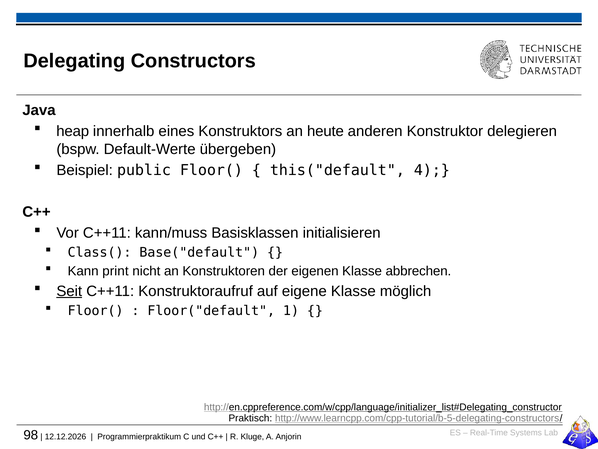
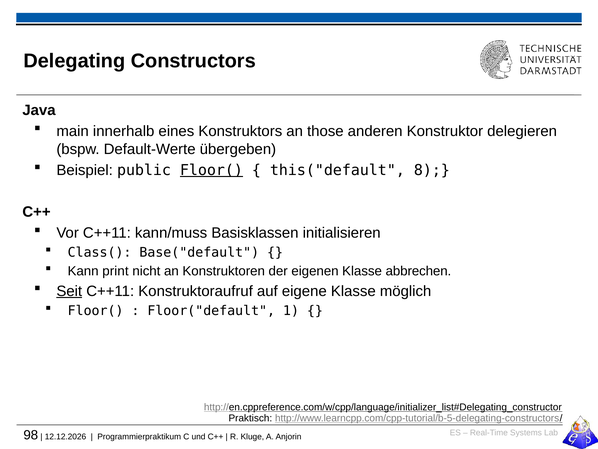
heap: heap -> main
heute: heute -> those
Floor( at (211, 170) underline: none -> present
4: 4 -> 8
